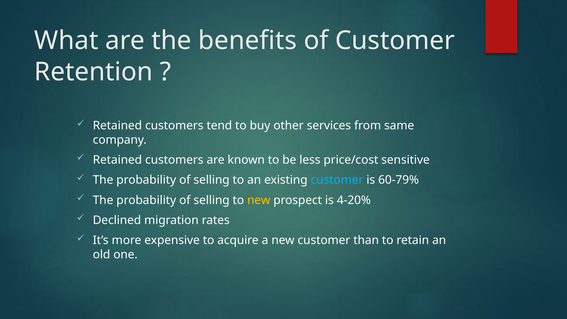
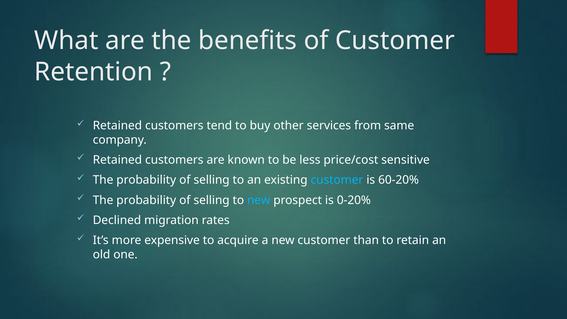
60-79%: 60-79% -> 60-20%
new at (259, 200) colour: yellow -> light blue
4-20%: 4-20% -> 0-20%
